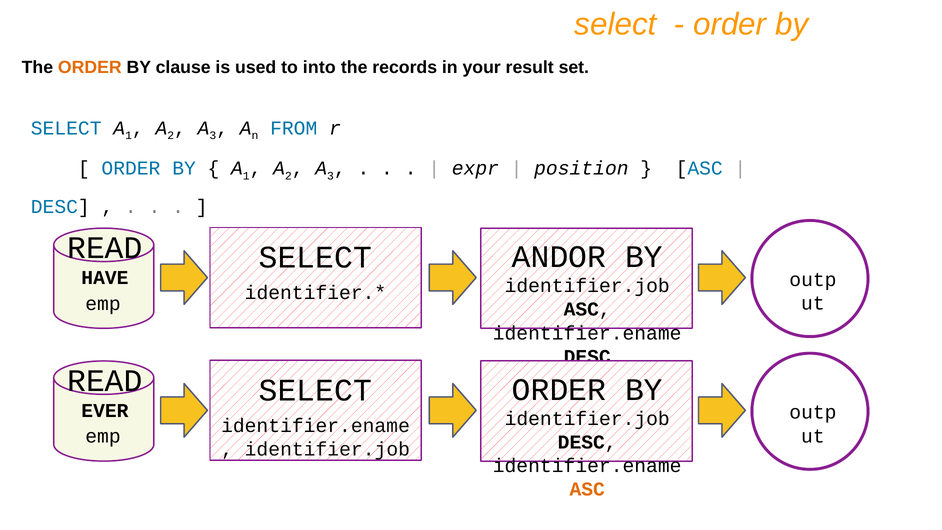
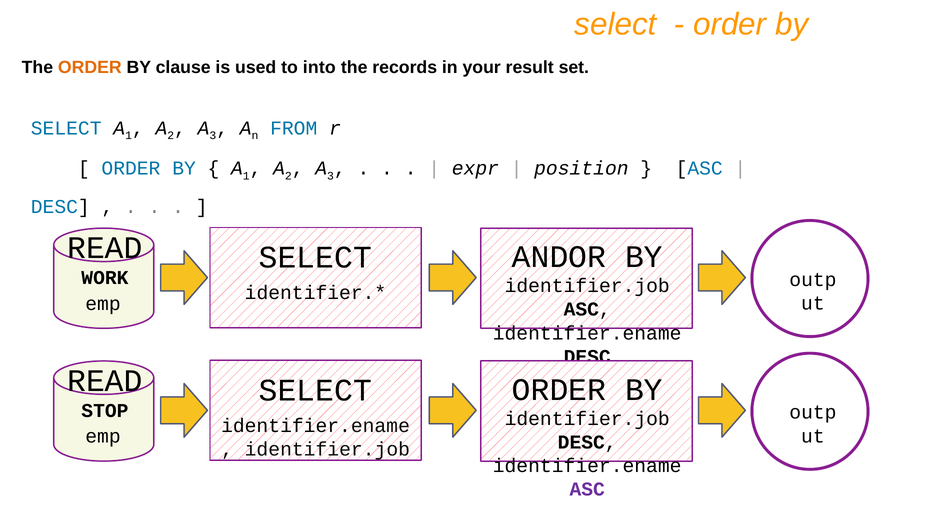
HAVE: HAVE -> WORK
EVER: EVER -> STOP
ASC at (587, 489) colour: orange -> purple
